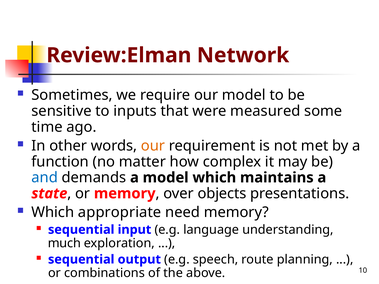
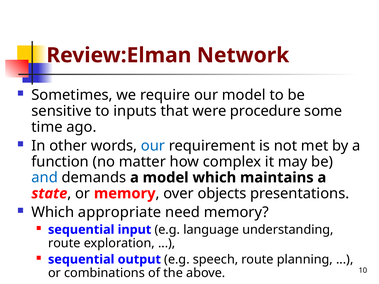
measured: measured -> procedure
our at (153, 146) colour: orange -> blue
much at (64, 243): much -> route
